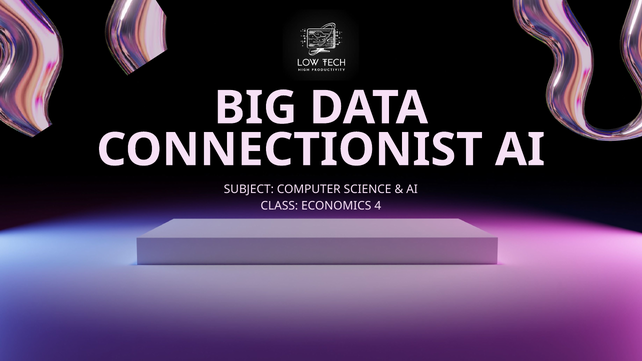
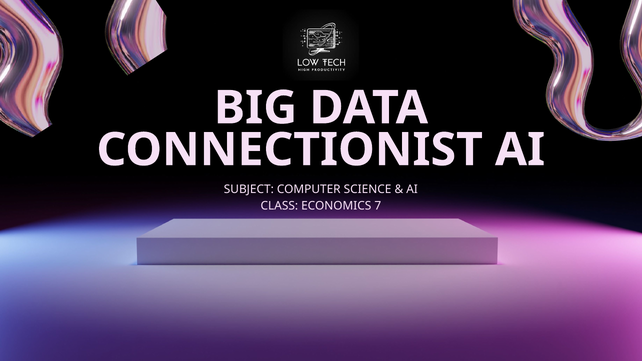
4: 4 -> 7
